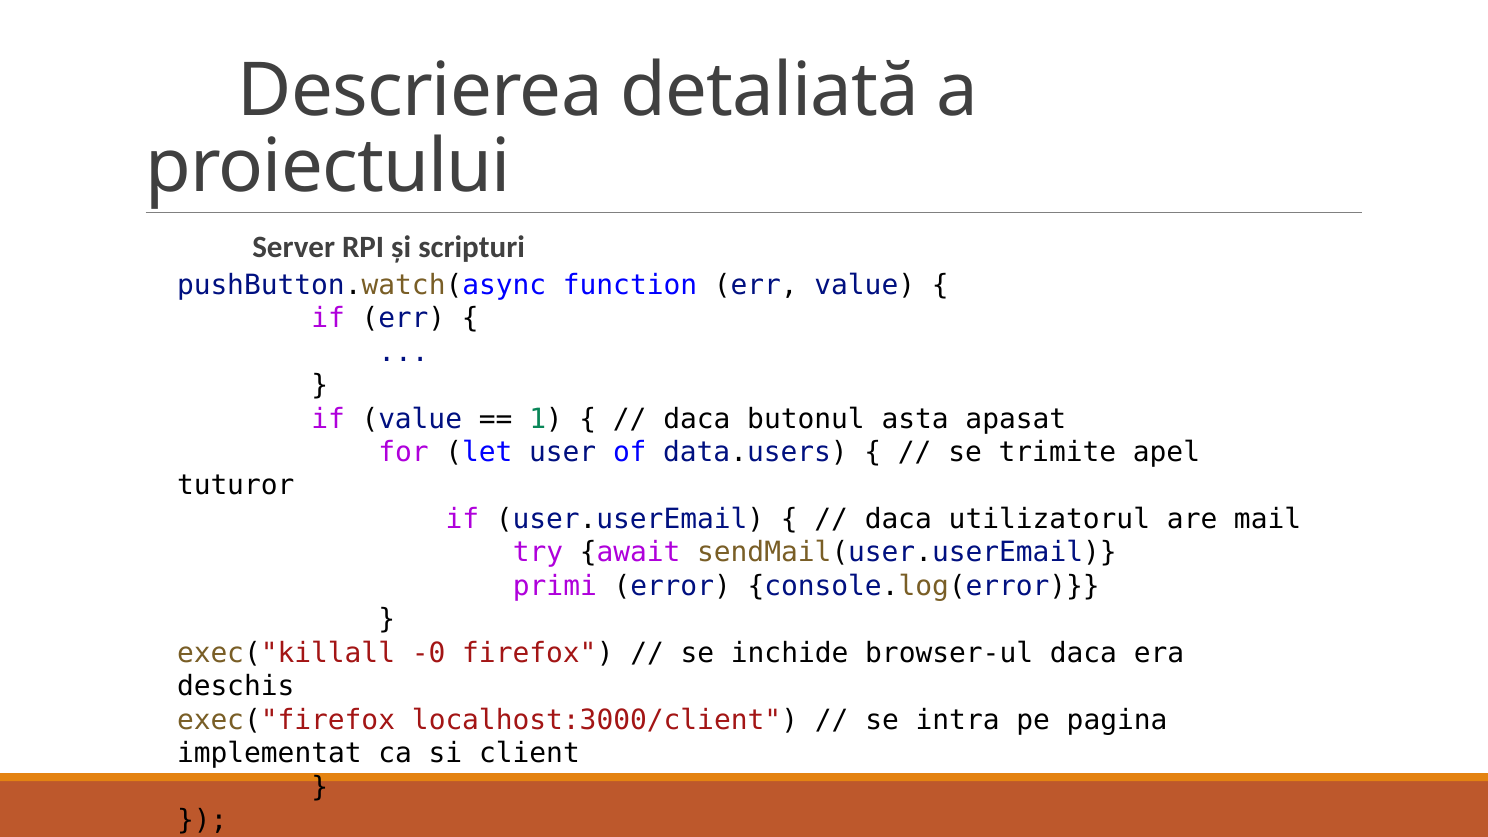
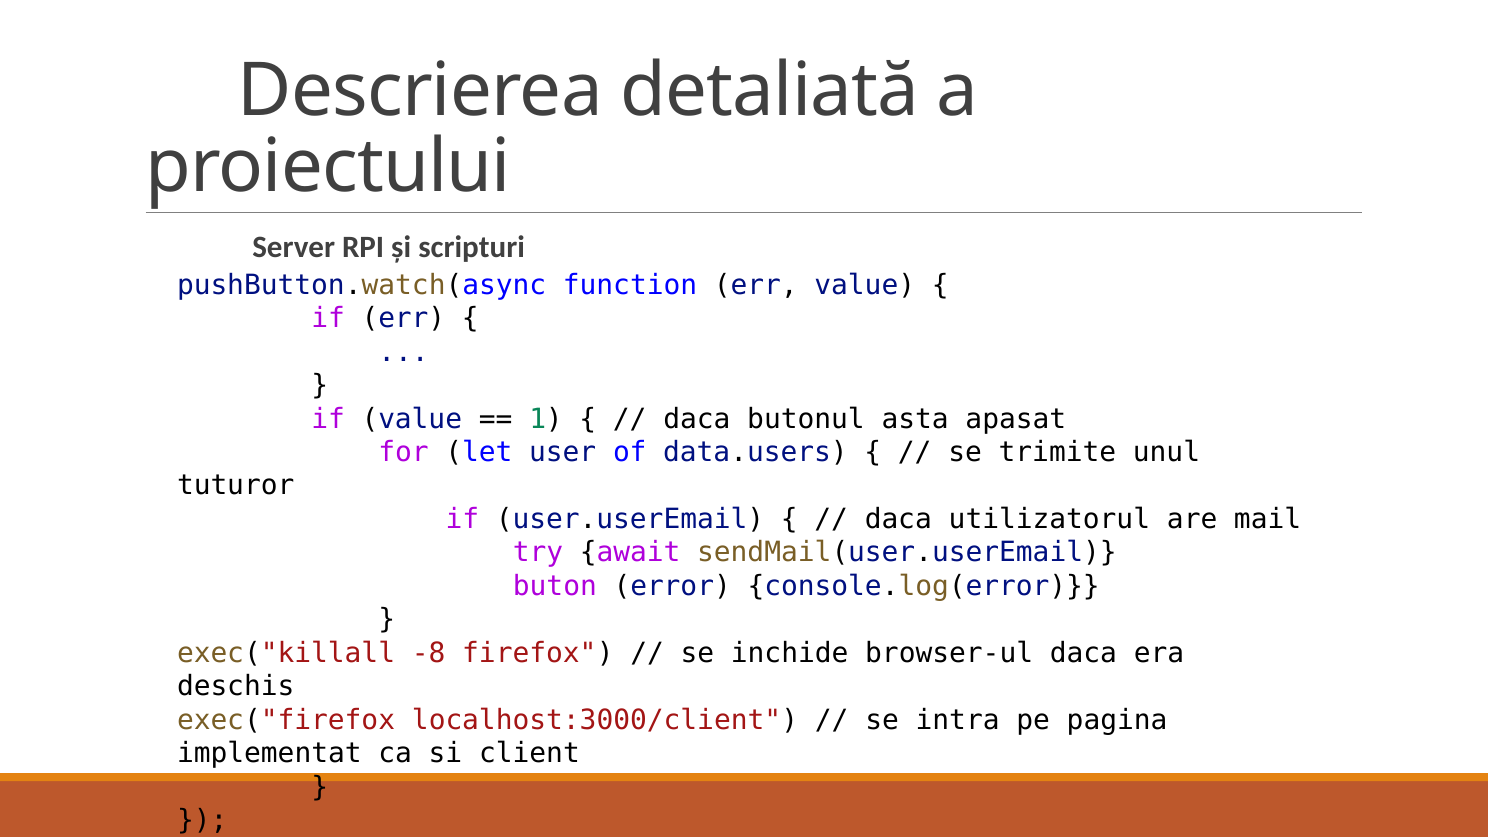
apel: apel -> unul
primi: primi -> buton
-0: -0 -> -8
